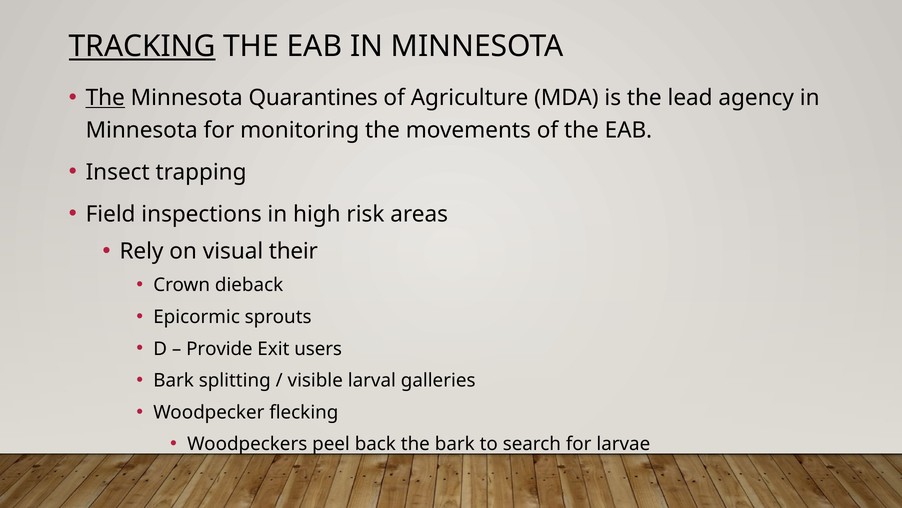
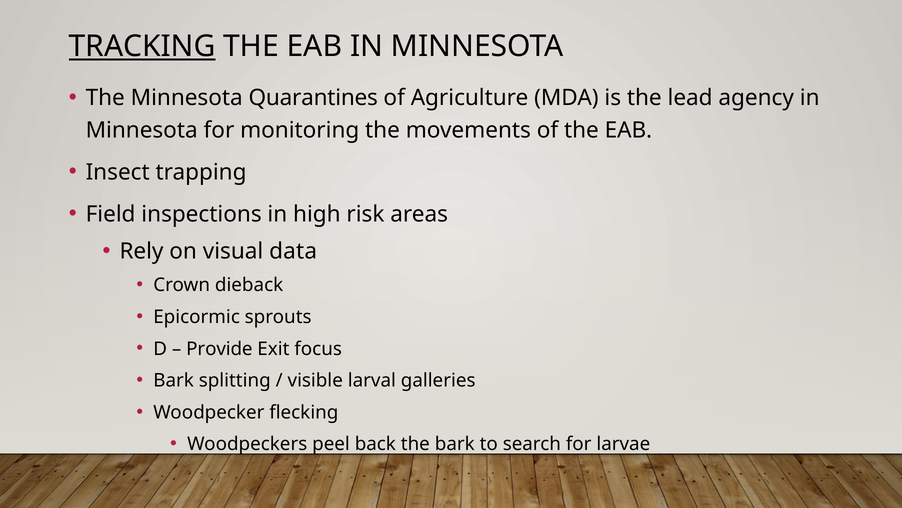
The at (105, 98) underline: present -> none
their: their -> data
users: users -> focus
